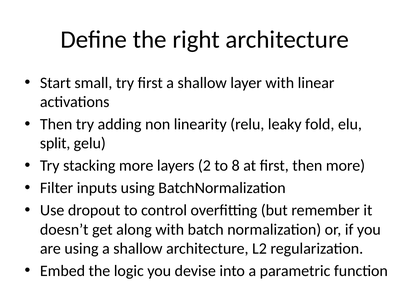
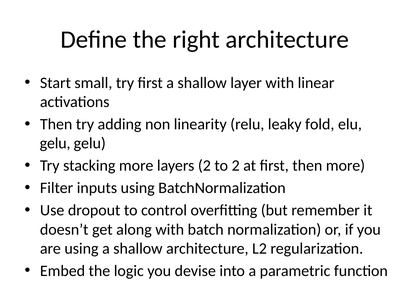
split at (55, 144): split -> gelu
to 8: 8 -> 2
